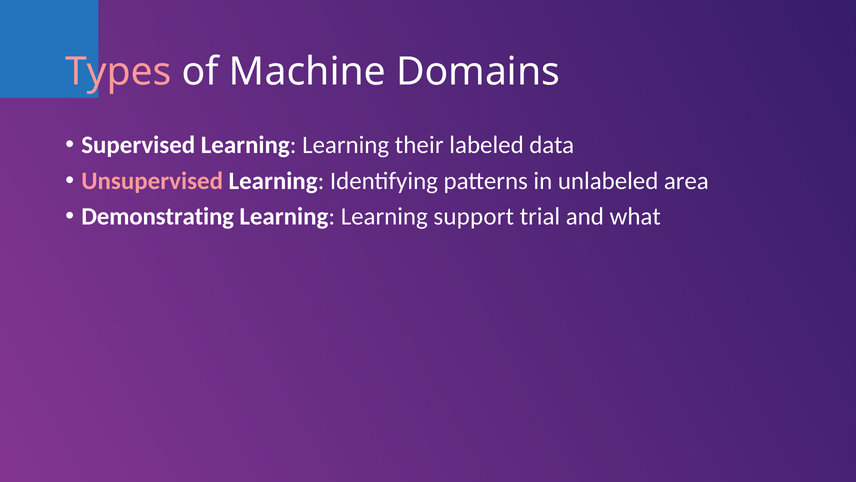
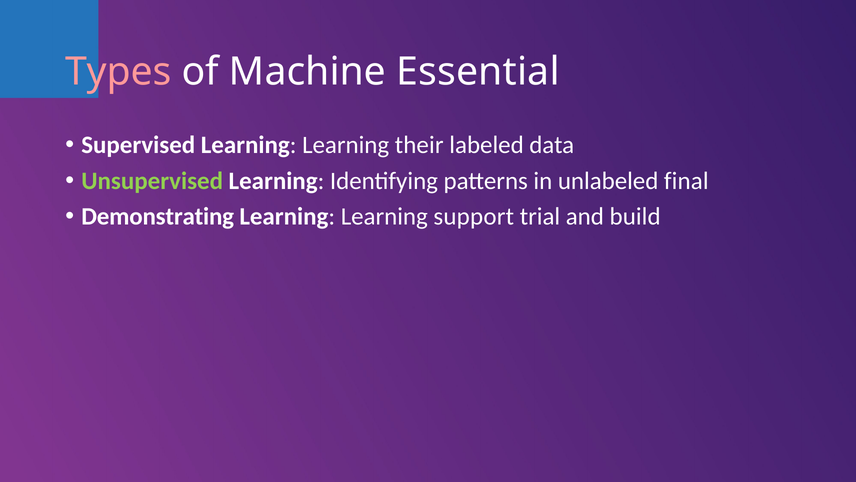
Domains: Domains -> Essential
Unsupervised colour: pink -> light green
area: area -> final
what: what -> build
